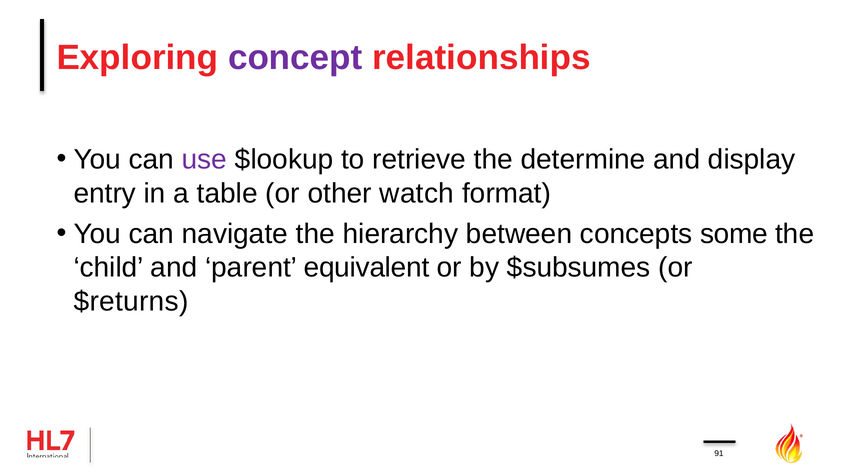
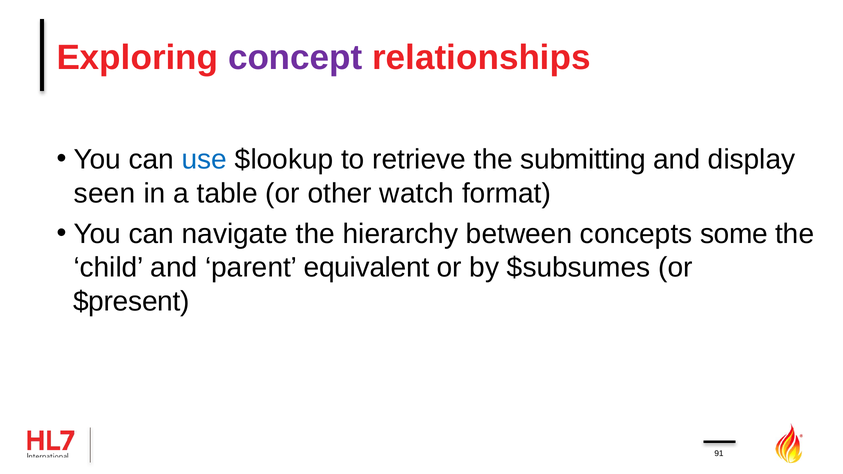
use colour: purple -> blue
determine: determine -> submitting
entry: entry -> seen
$returns: $returns -> $present
